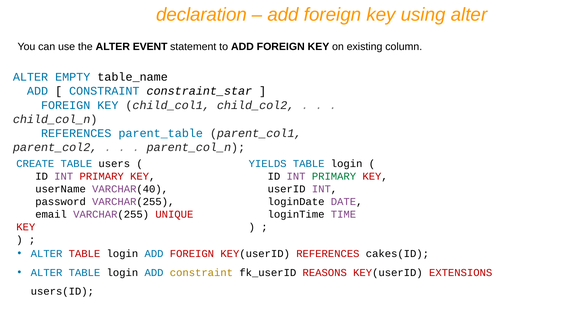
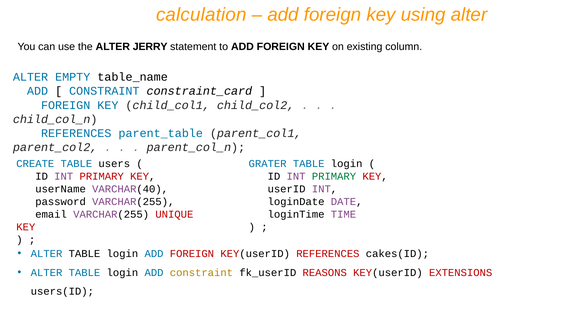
declaration: declaration -> calculation
EVENT: EVENT -> JERRY
constraint_star: constraint_star -> constraint_card
YIELDS: YIELDS -> GRATER
TABLE at (84, 254) colour: red -> black
